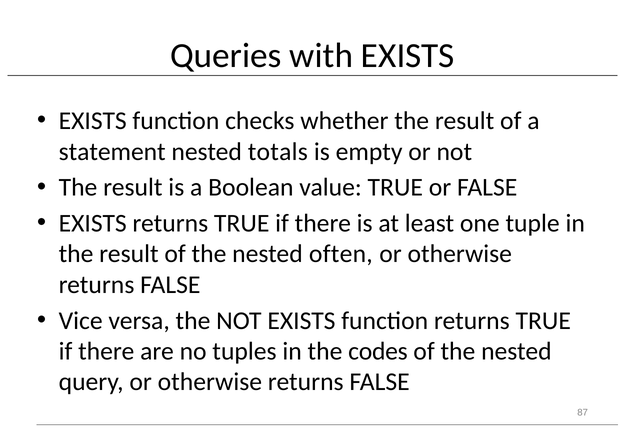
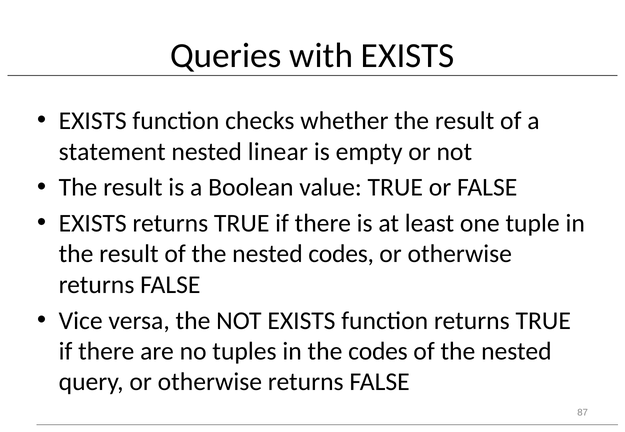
totals: totals -> linear
nested often: often -> codes
